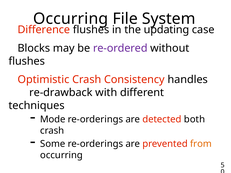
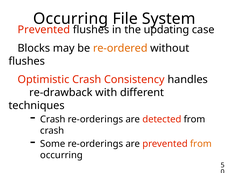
Difference at (44, 30): Difference -> Prevented
re-ordered colour: purple -> orange
Mode at (53, 119): Mode -> Crash
detected both: both -> from
